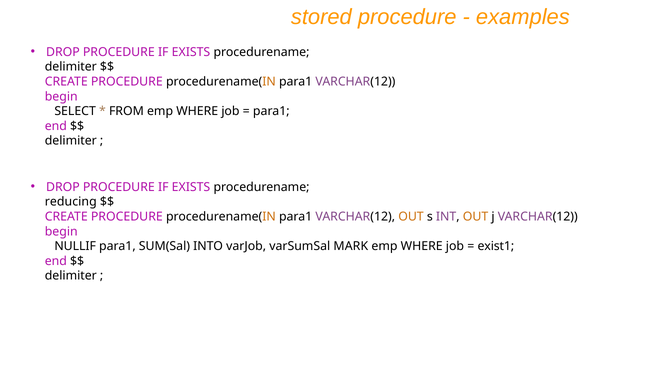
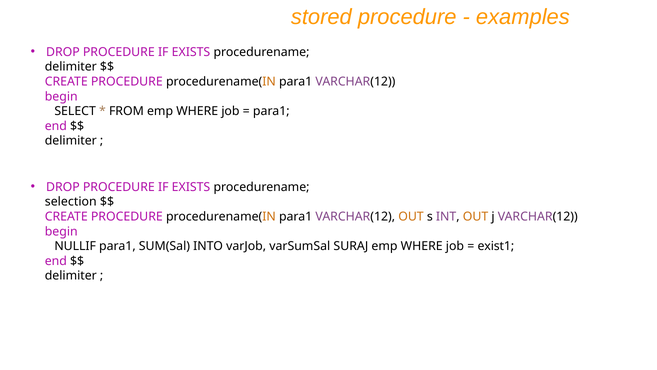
reducing: reducing -> selection
MARK: MARK -> SURAJ
